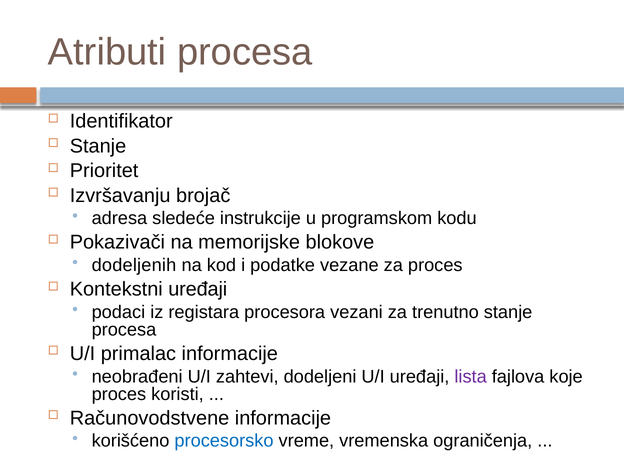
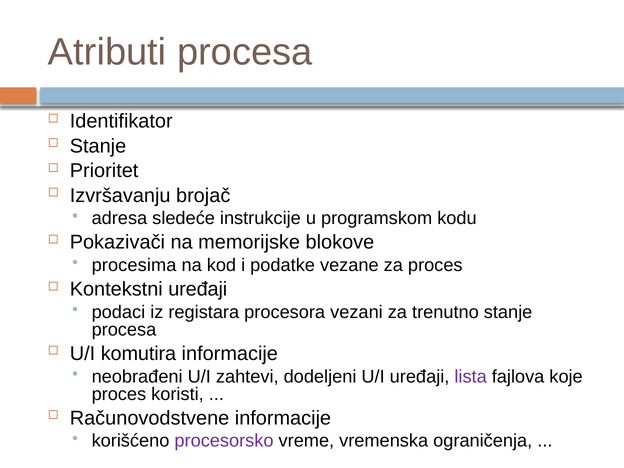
dodeljenih: dodeljenih -> procesima
primalac: primalac -> komutira
procesorsko colour: blue -> purple
